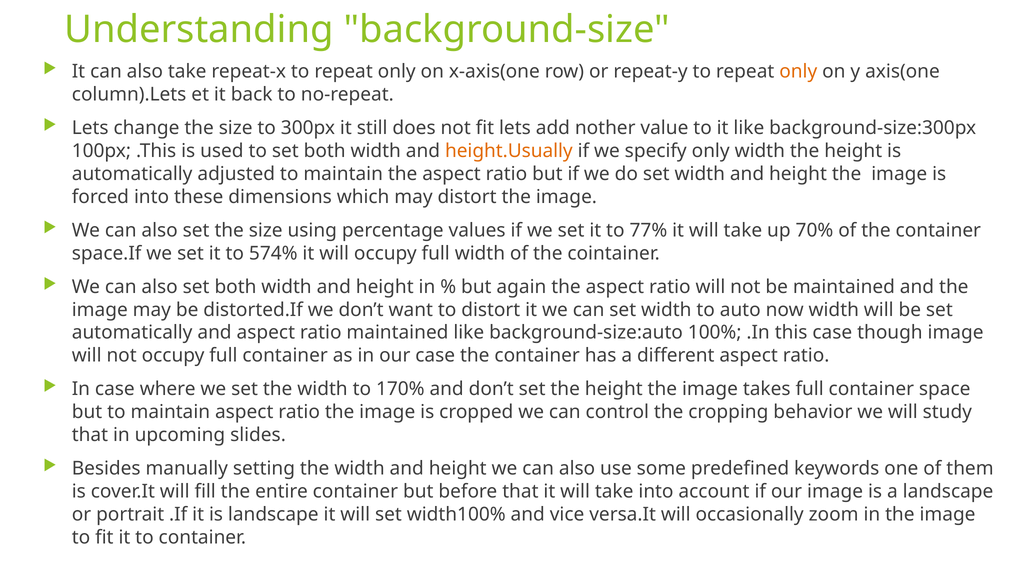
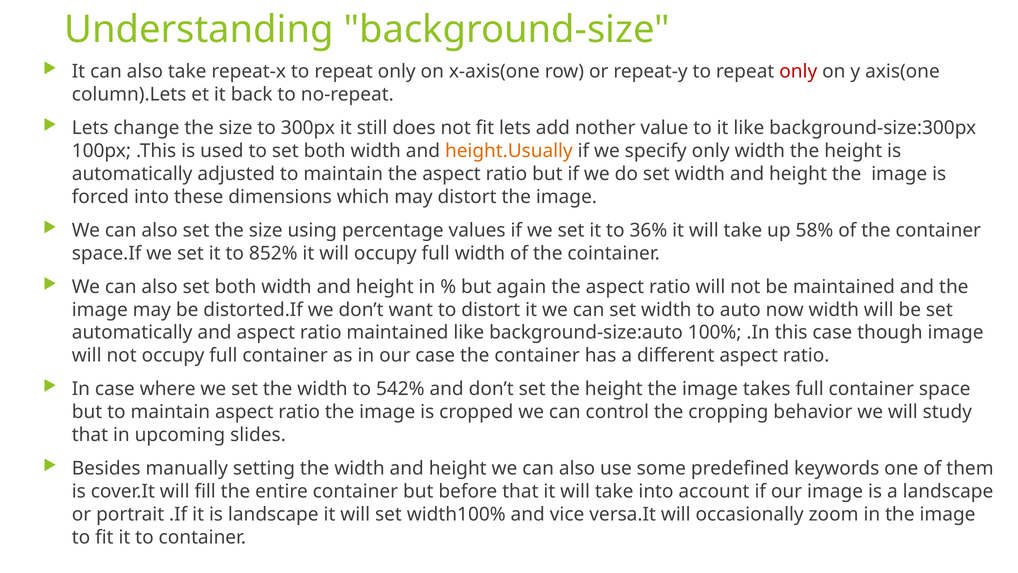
only at (798, 72) colour: orange -> red
77%: 77% -> 36%
70%: 70% -> 58%
574%: 574% -> 852%
170%: 170% -> 542%
